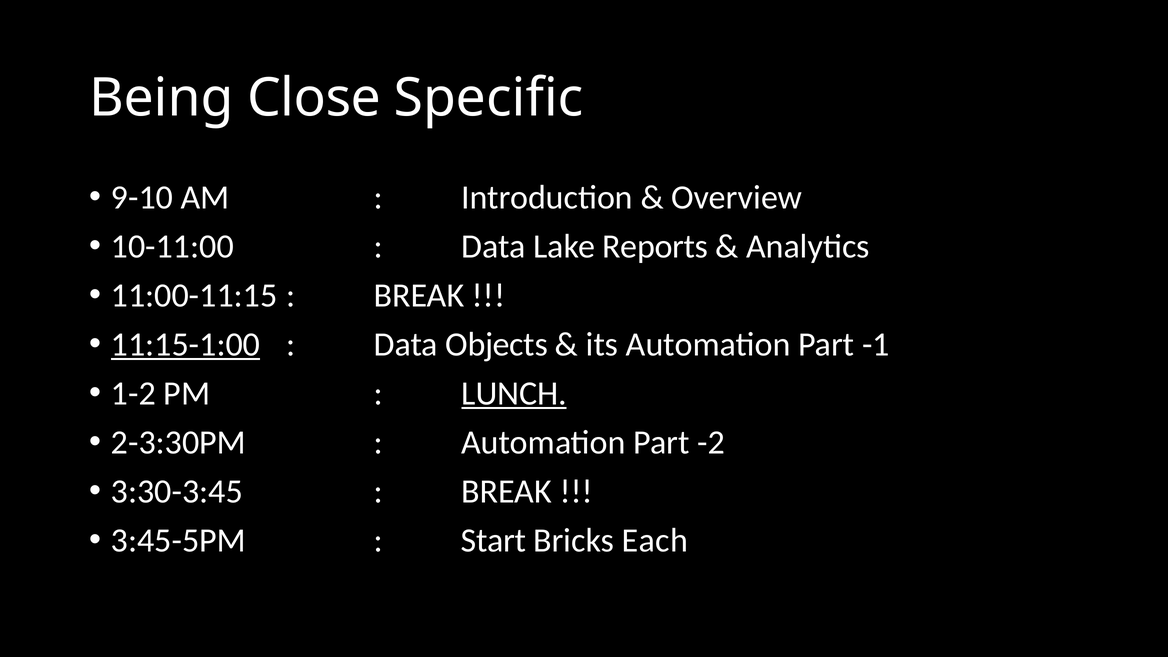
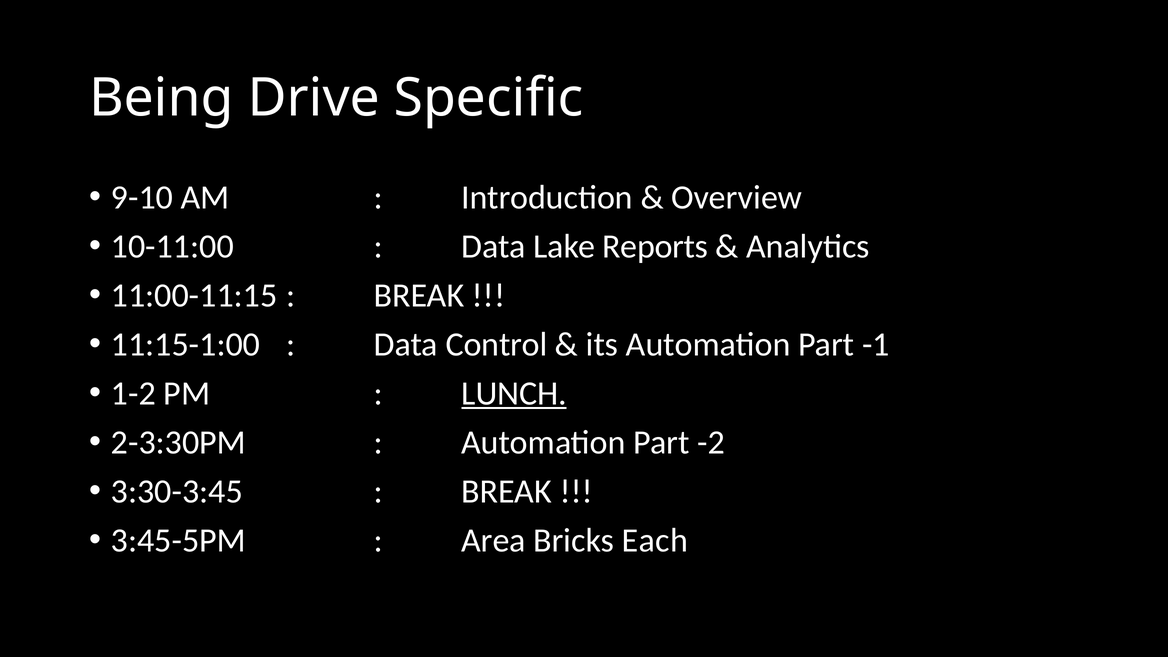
Close: Close -> Drive
11:15-1:00 underline: present -> none
Objects: Objects -> Control
Start: Start -> Area
